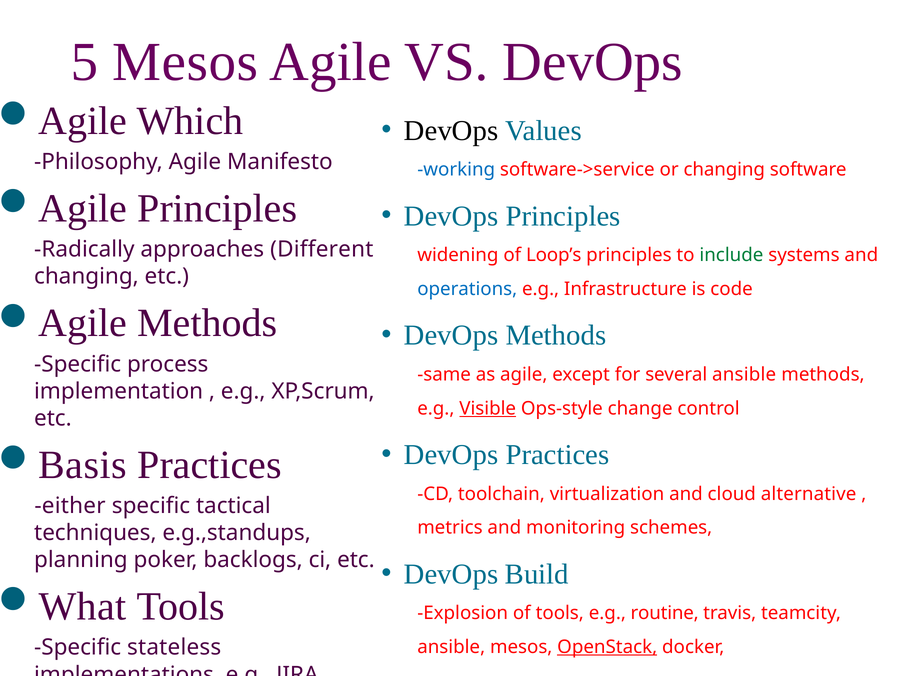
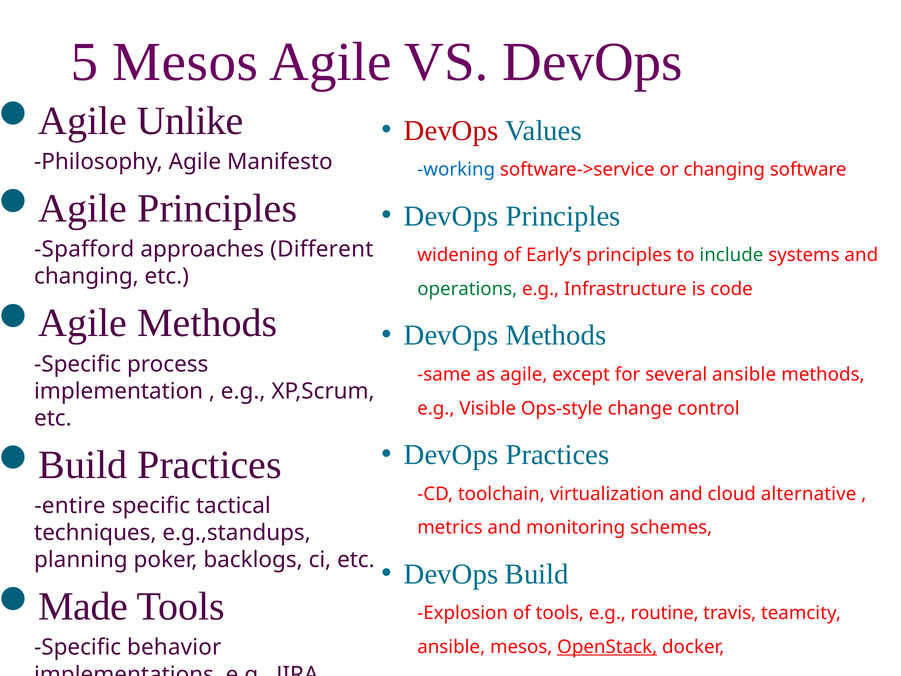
Which: Which -> Unlike
DevOps at (451, 131) colour: black -> red
Radically: Radically -> Spafford
Loop’s: Loop’s -> Early’s
operations colour: blue -> green
Visible underline: present -> none
Basis at (83, 465): Basis -> Build
either: either -> entire
What: What -> Made
stateless: stateless -> behavior
